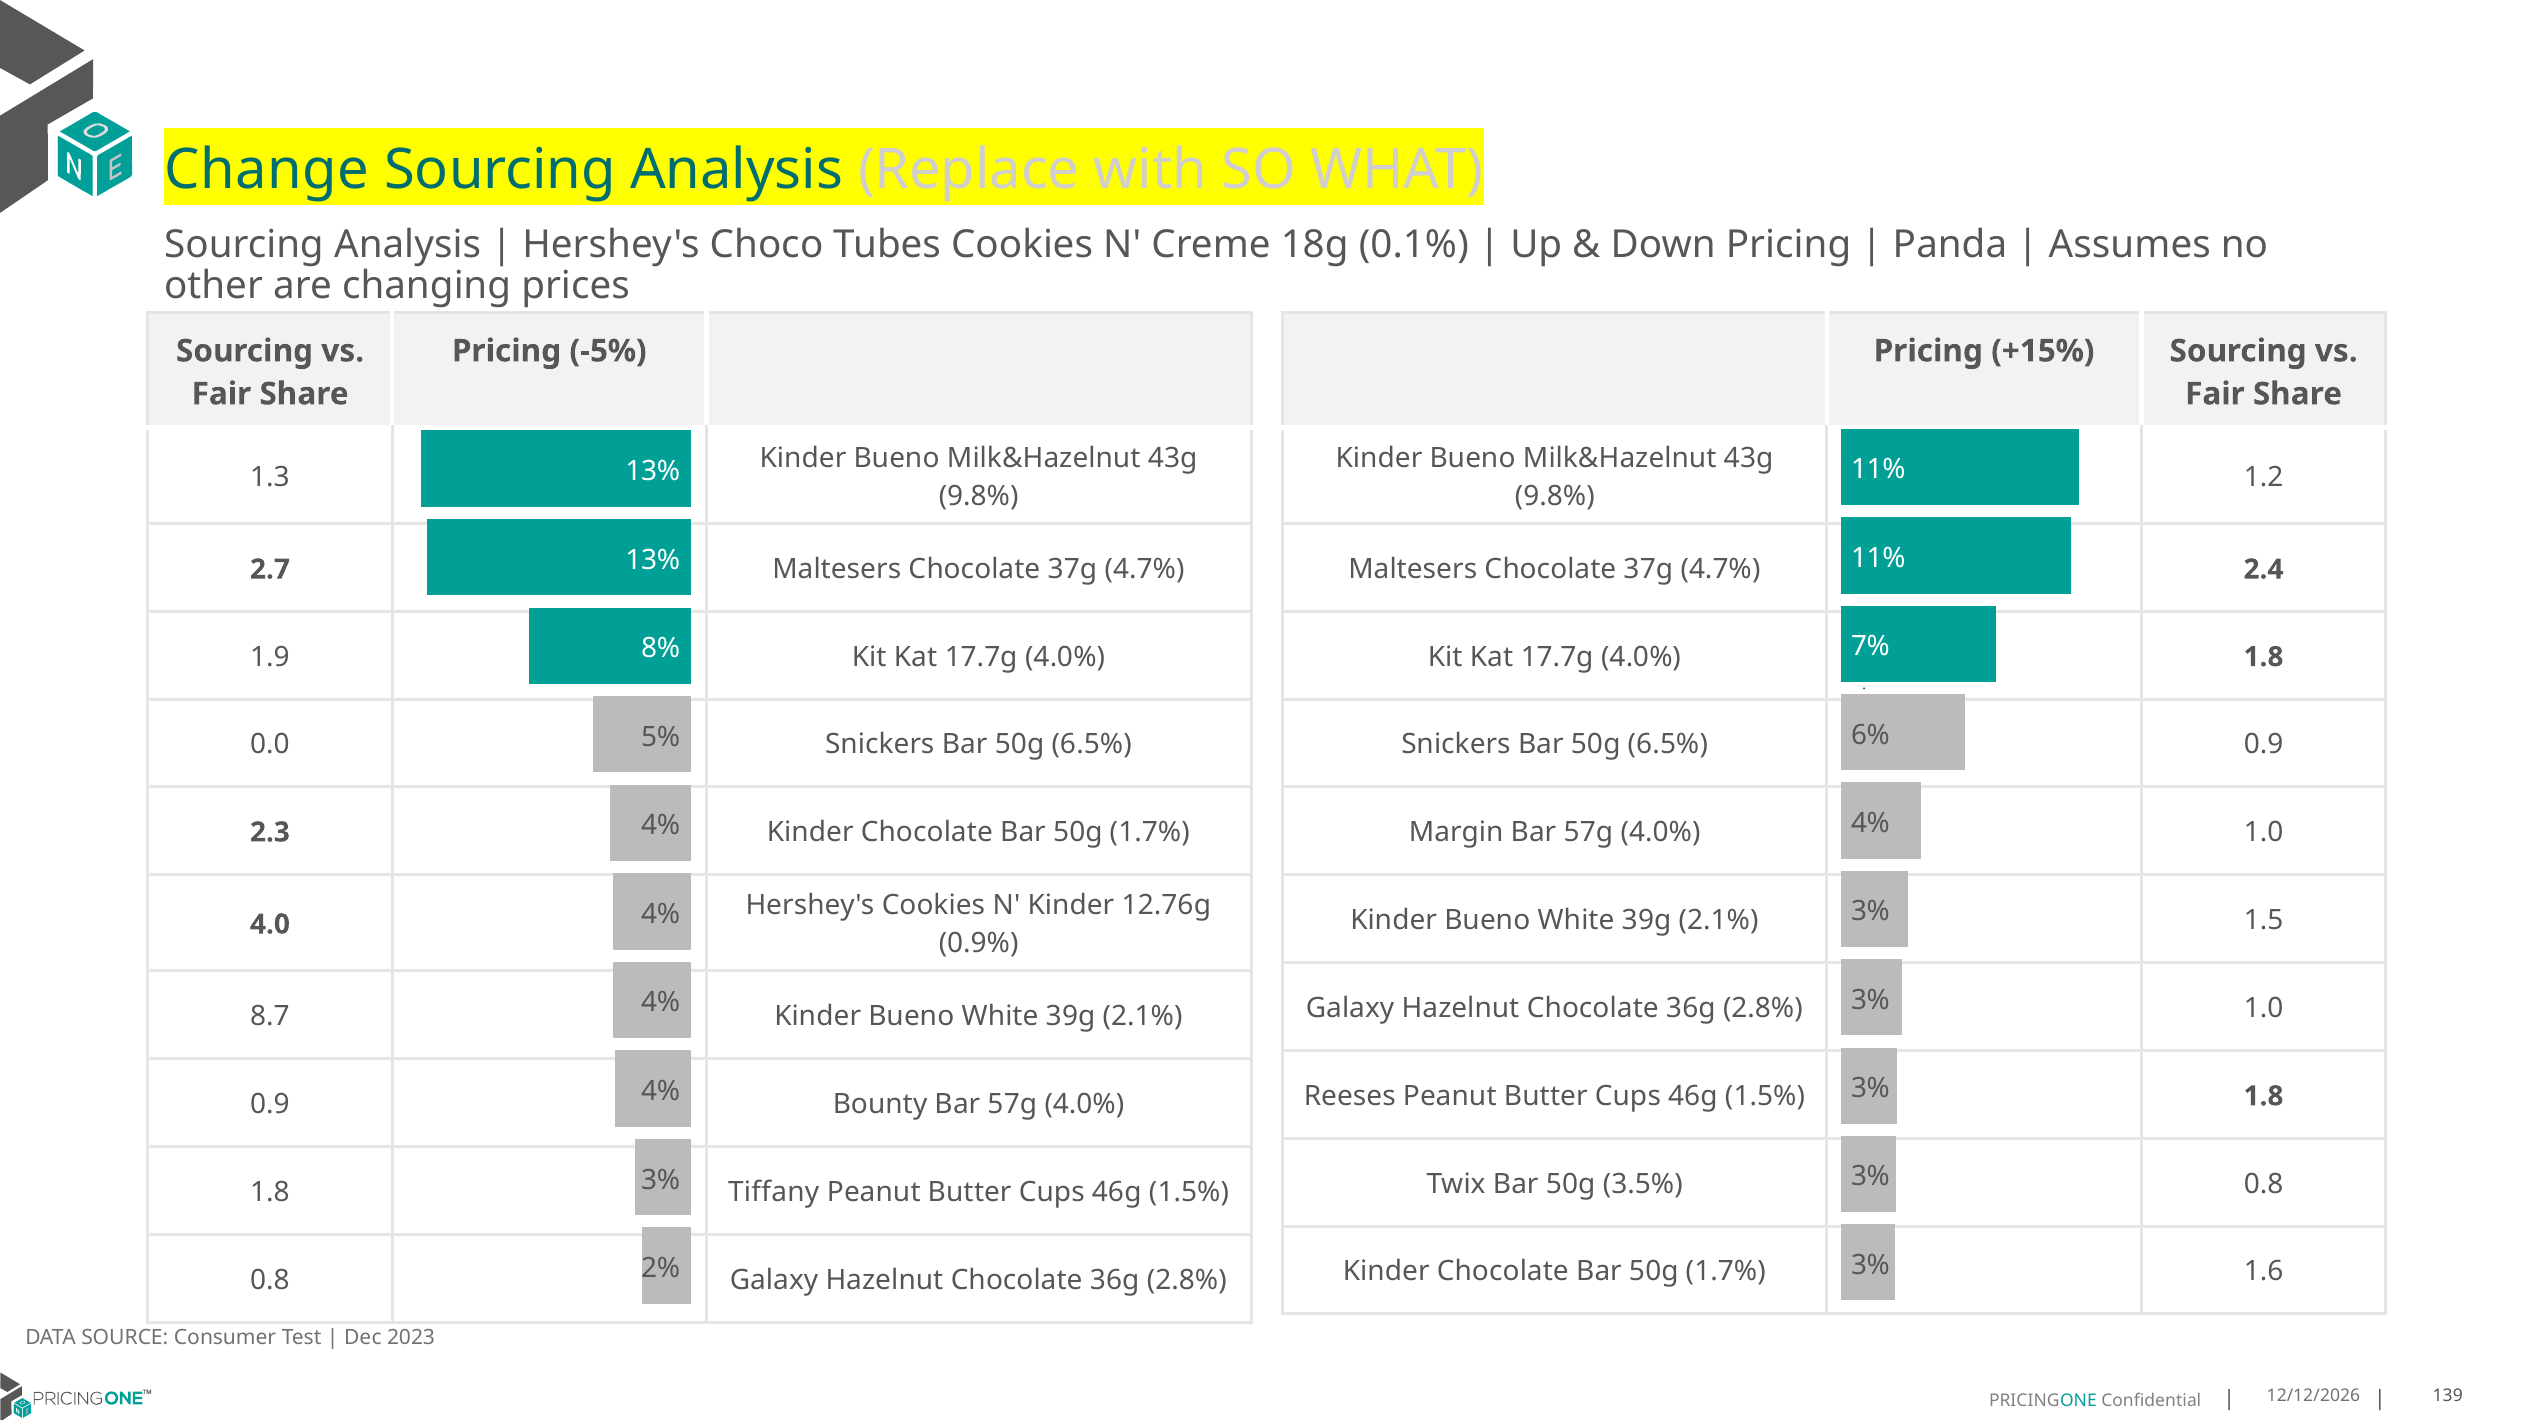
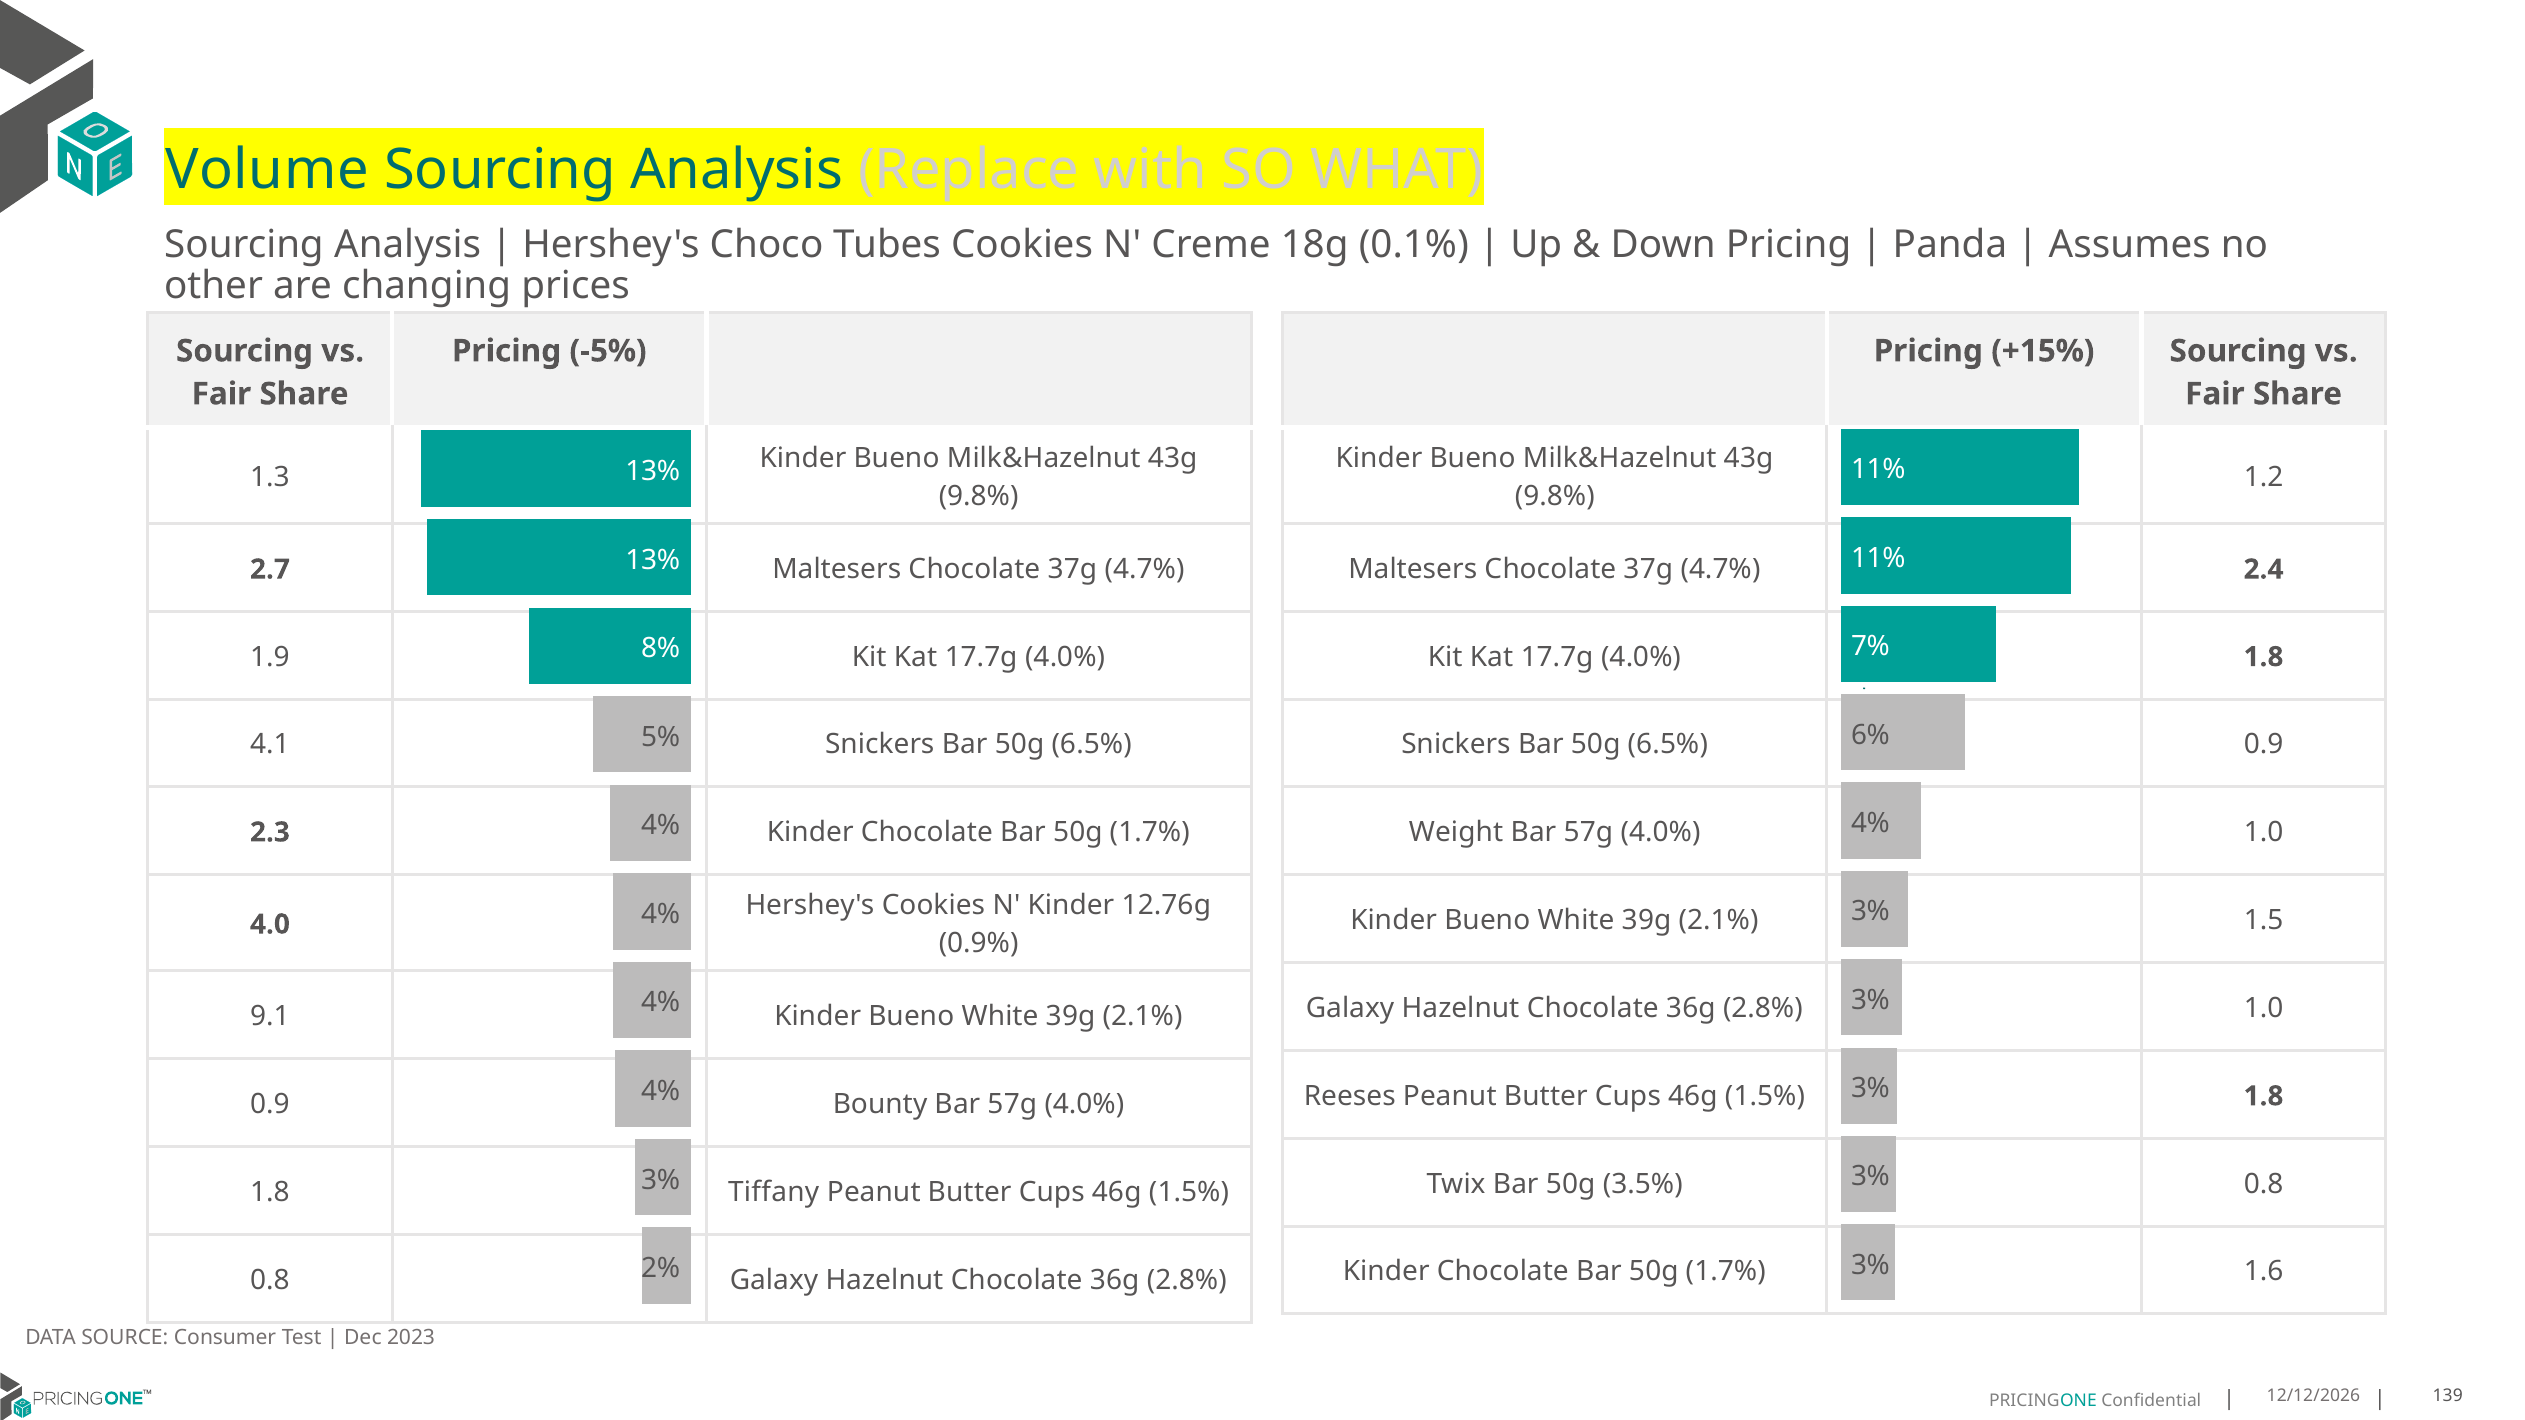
Change: Change -> Volume
0.0: 0.0 -> 4.1
Margin: Margin -> Weight
8.7: 8.7 -> 9.1
